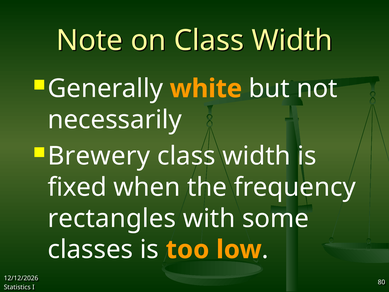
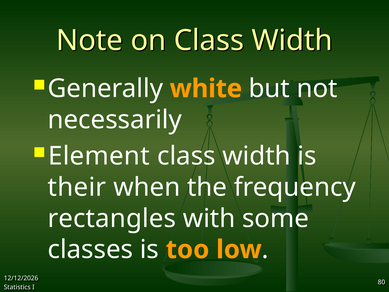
Brewery: Brewery -> Element
fixed: fixed -> their
